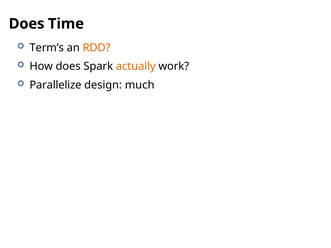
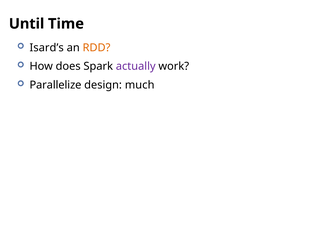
Does at (27, 24): Does -> Until
Term’s: Term’s -> Isard’s
actually colour: orange -> purple
